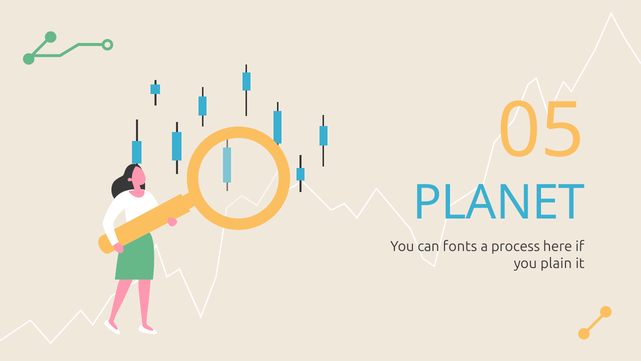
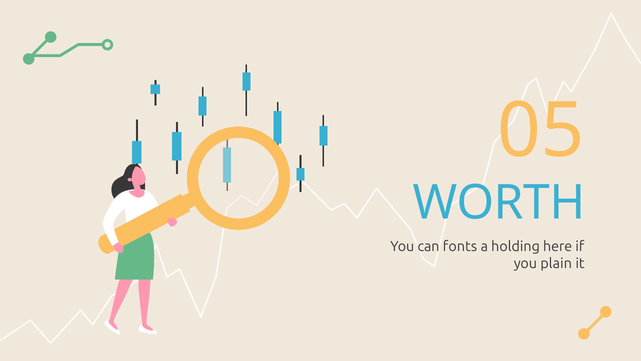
PLANET: PLANET -> WORTH
process: process -> holding
